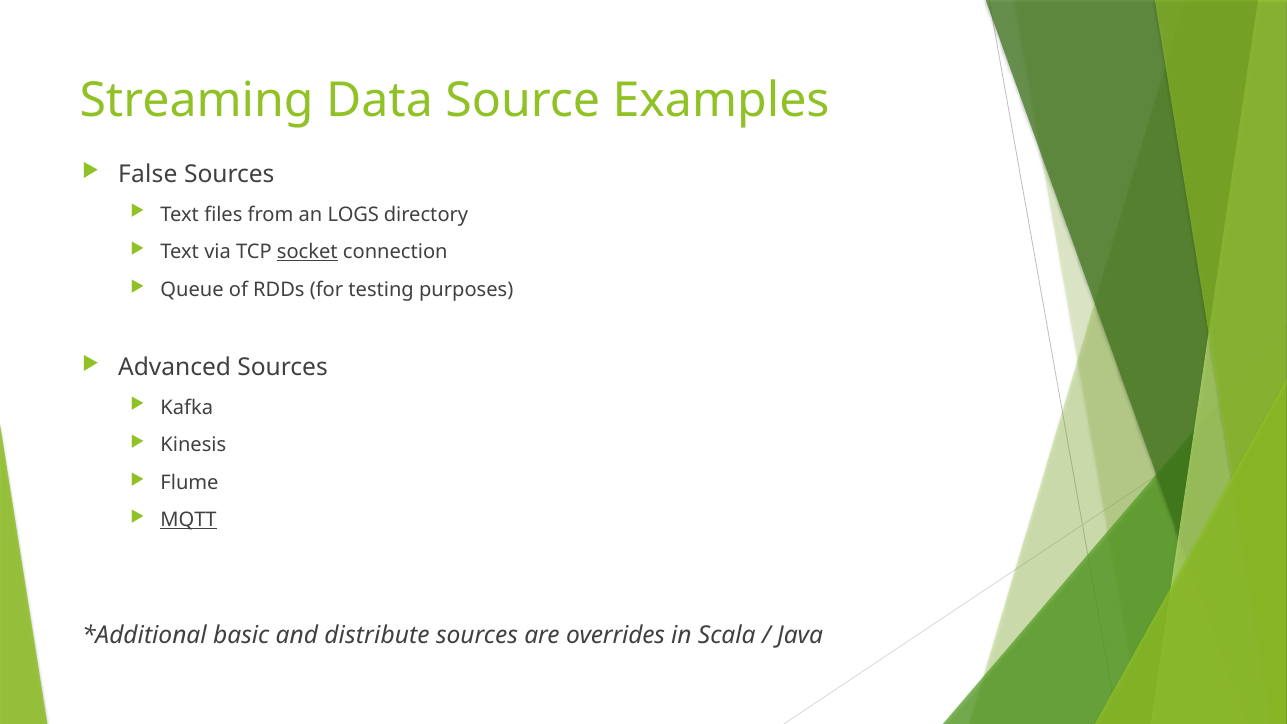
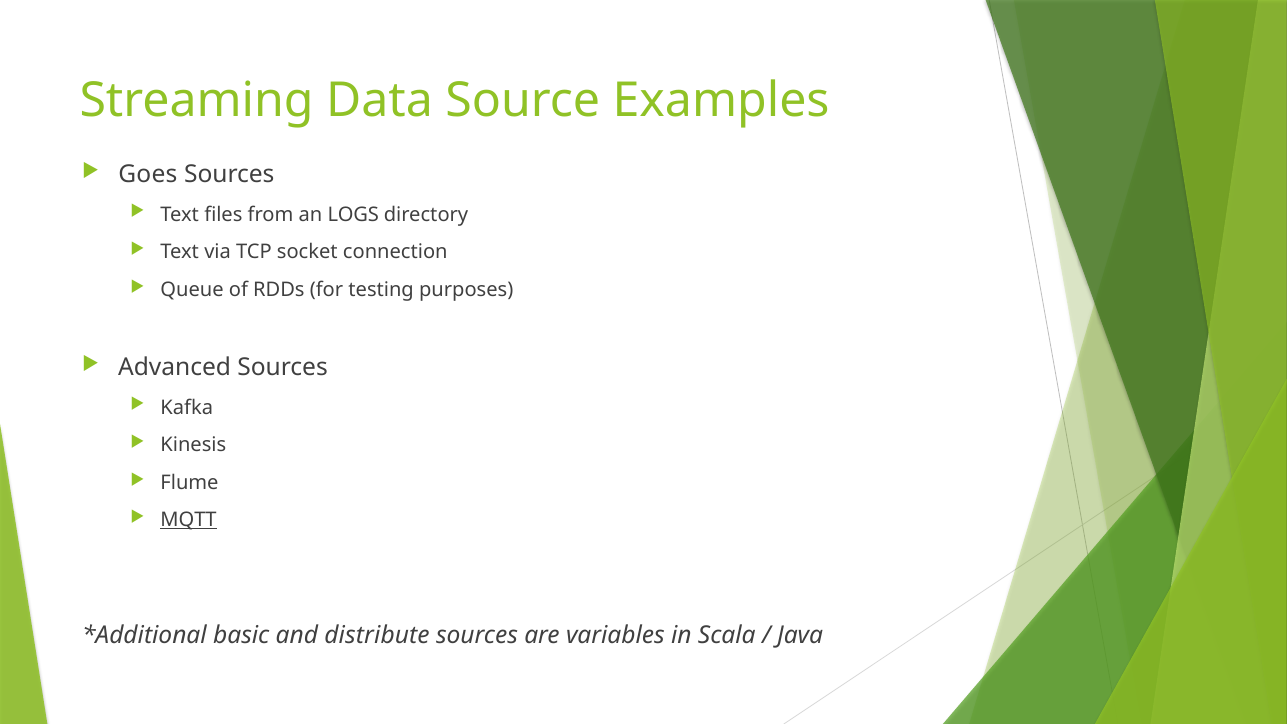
False: False -> Goes
socket underline: present -> none
overrides: overrides -> variables
